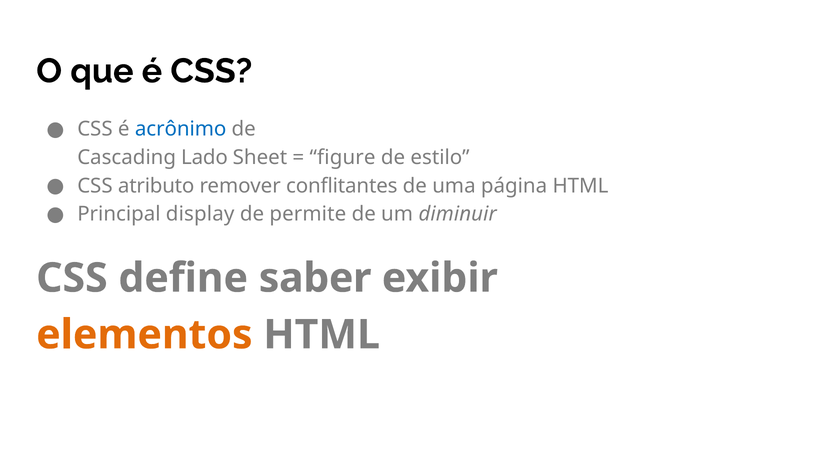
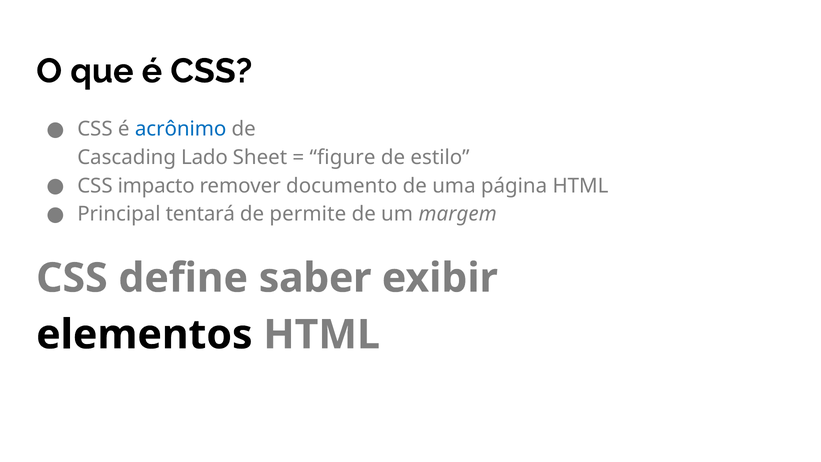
atributo: atributo -> impacto
conflitantes: conflitantes -> documento
display: display -> tentará
diminuir: diminuir -> margem
elementos colour: orange -> black
